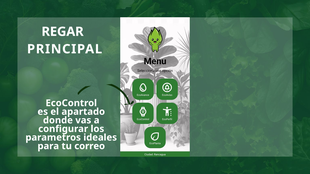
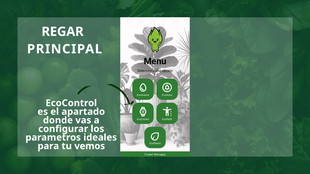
correo: correo -> vemos
